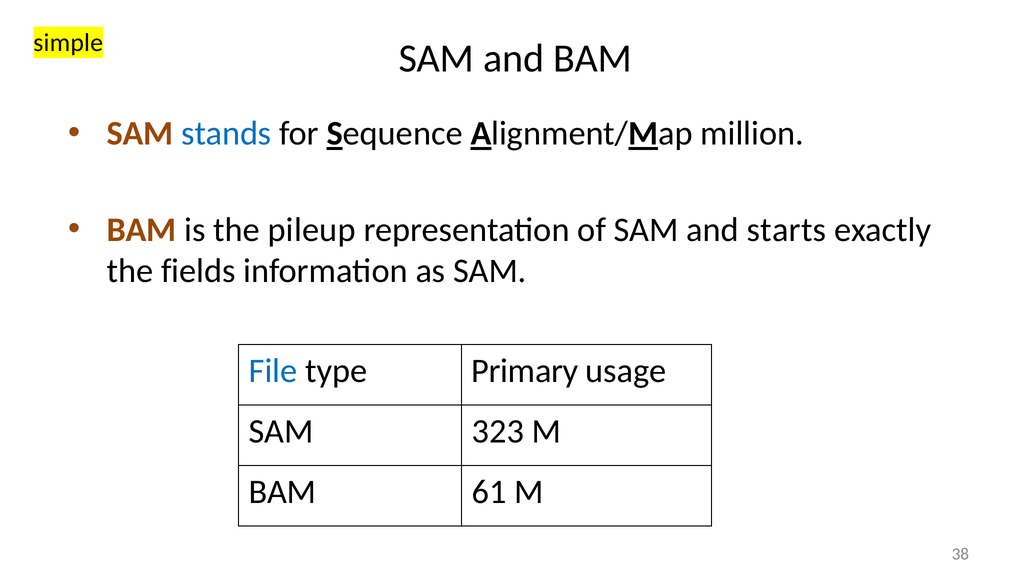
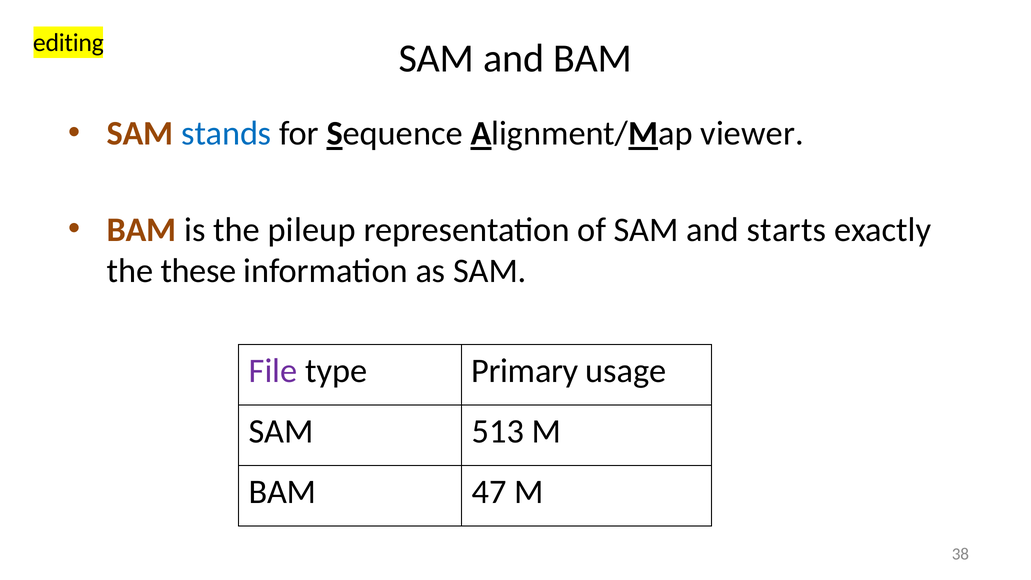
simple: simple -> editing
million: million -> viewer
fields: fields -> these
File colour: blue -> purple
323: 323 -> 513
61: 61 -> 47
